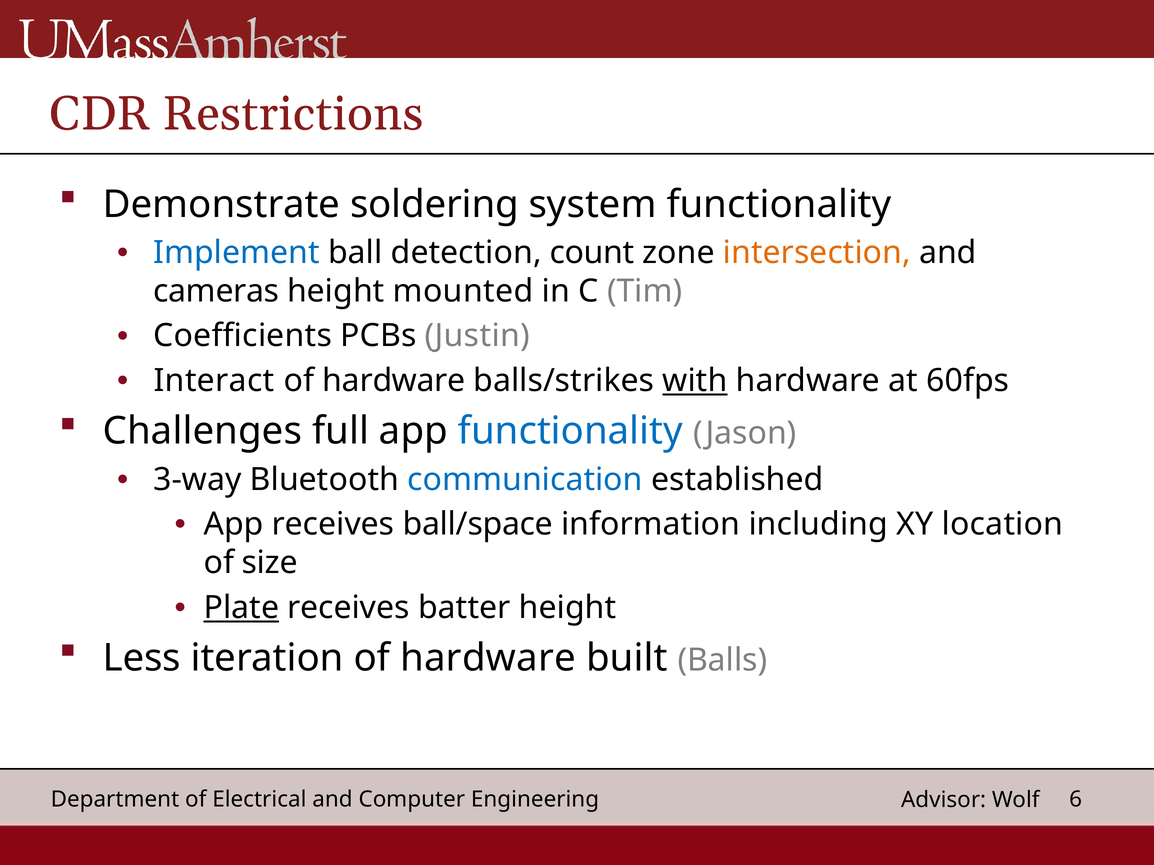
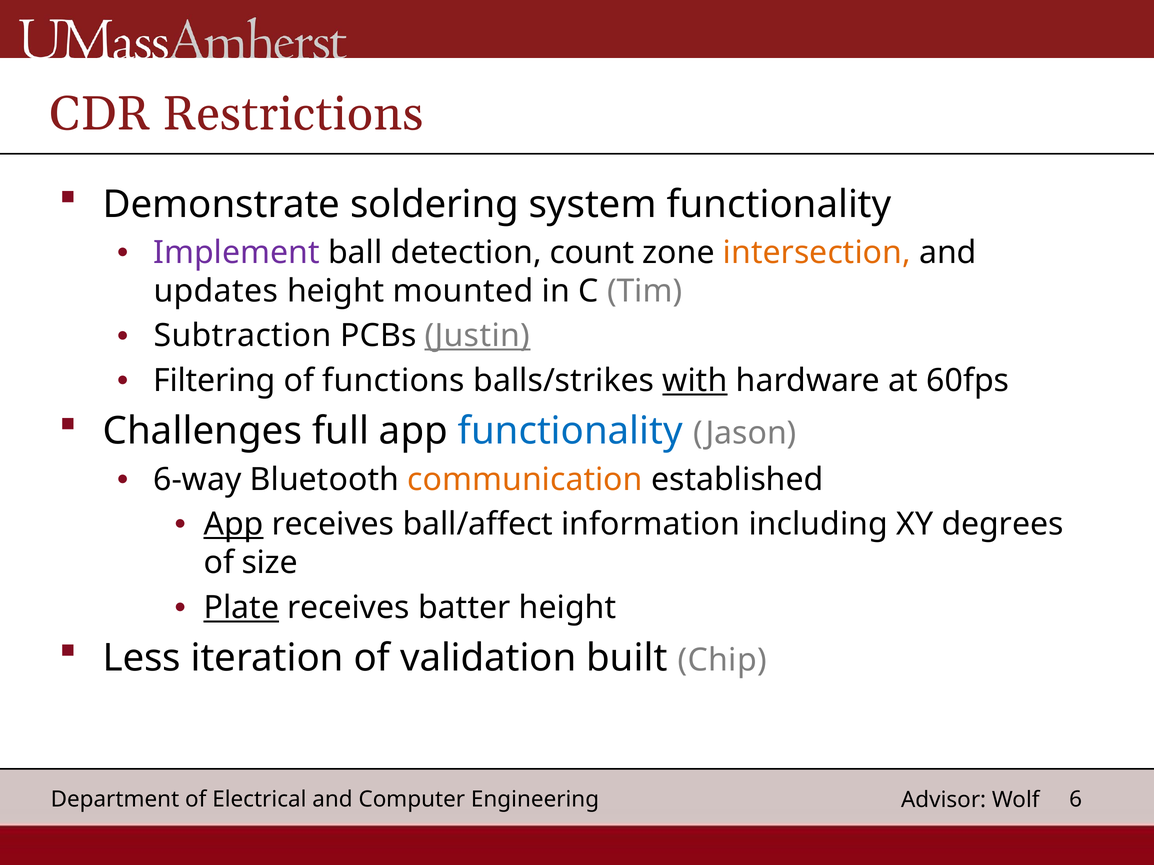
Implement colour: blue -> purple
cameras: cameras -> updates
Coefficients: Coefficients -> Subtraction
Justin underline: none -> present
Interact: Interact -> Filtering
hardware at (394, 381): hardware -> functions
3-way: 3-way -> 6-way
communication colour: blue -> orange
App at (234, 525) underline: none -> present
ball/space: ball/space -> ball/affect
location: location -> degrees
iteration of hardware: hardware -> validation
Balls: Balls -> Chip
